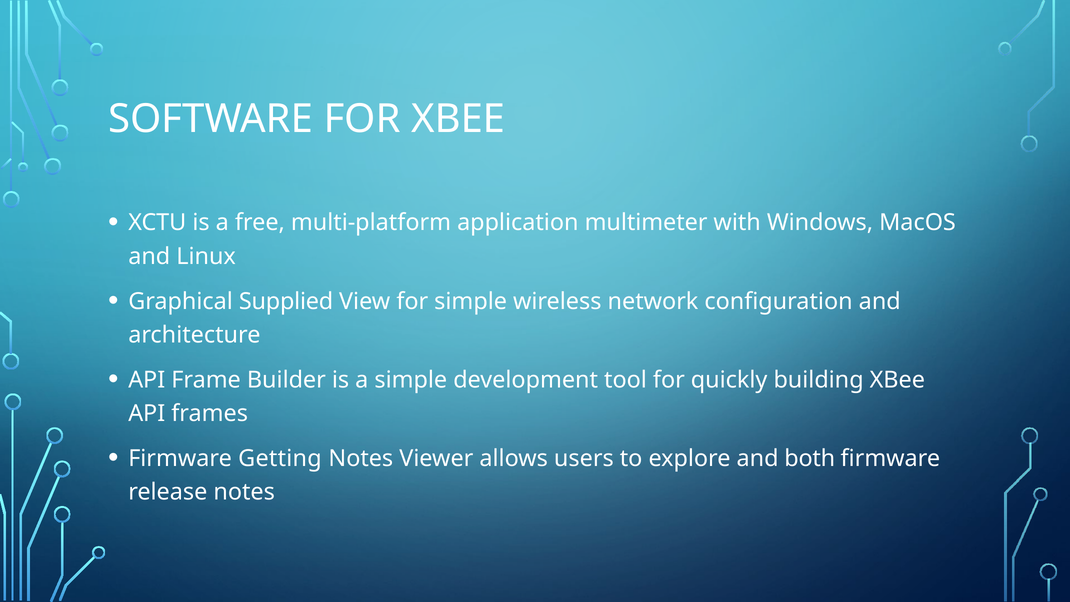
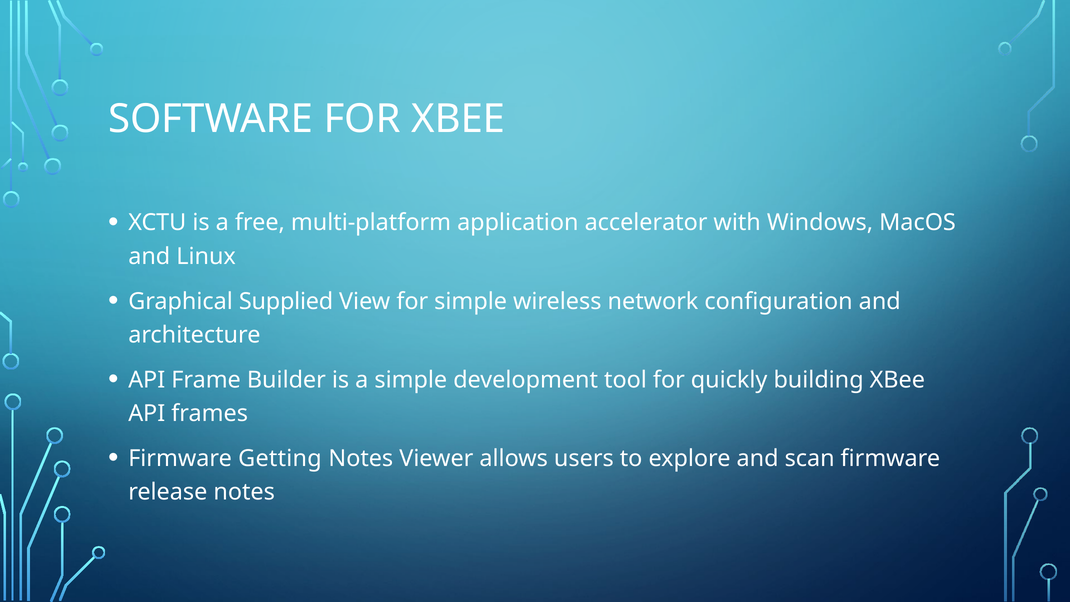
multimeter: multimeter -> accelerator
both: both -> scan
